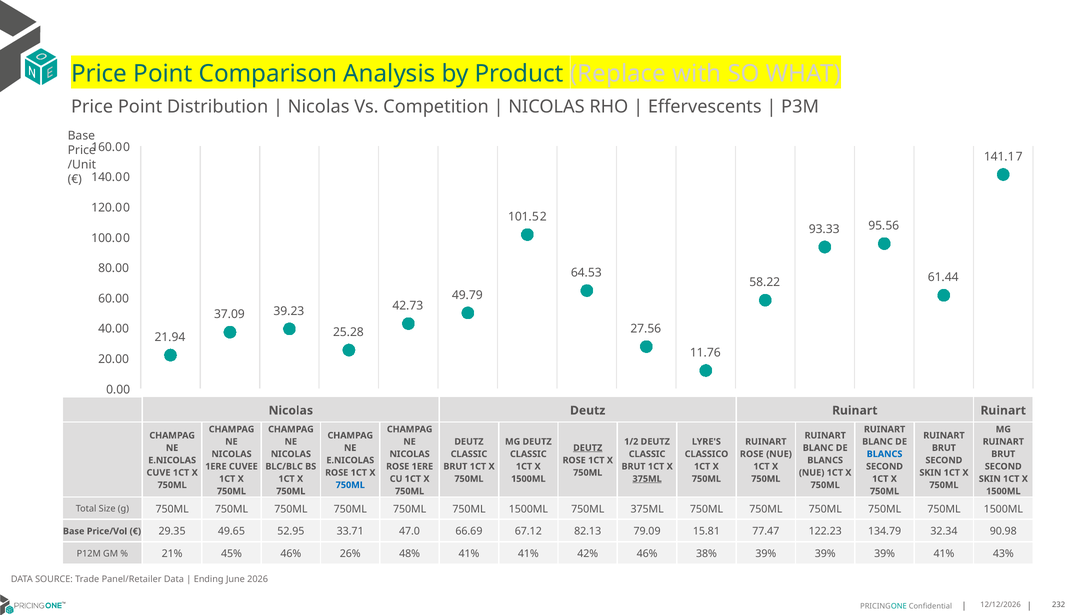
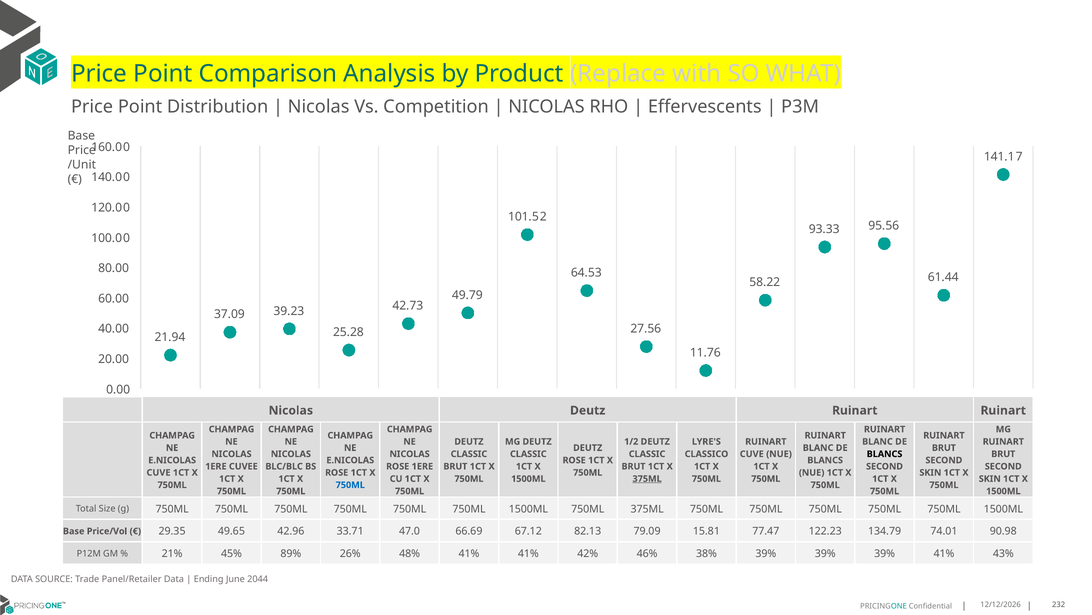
DEUTZ at (588, 447) underline: present -> none
ROSE at (752, 454): ROSE -> CUVE
BLANCS at (885, 454) colour: blue -> black
52.95: 52.95 -> 42.96
32.34: 32.34 -> 74.01
45% 46%: 46% -> 89%
2026: 2026 -> 2044
